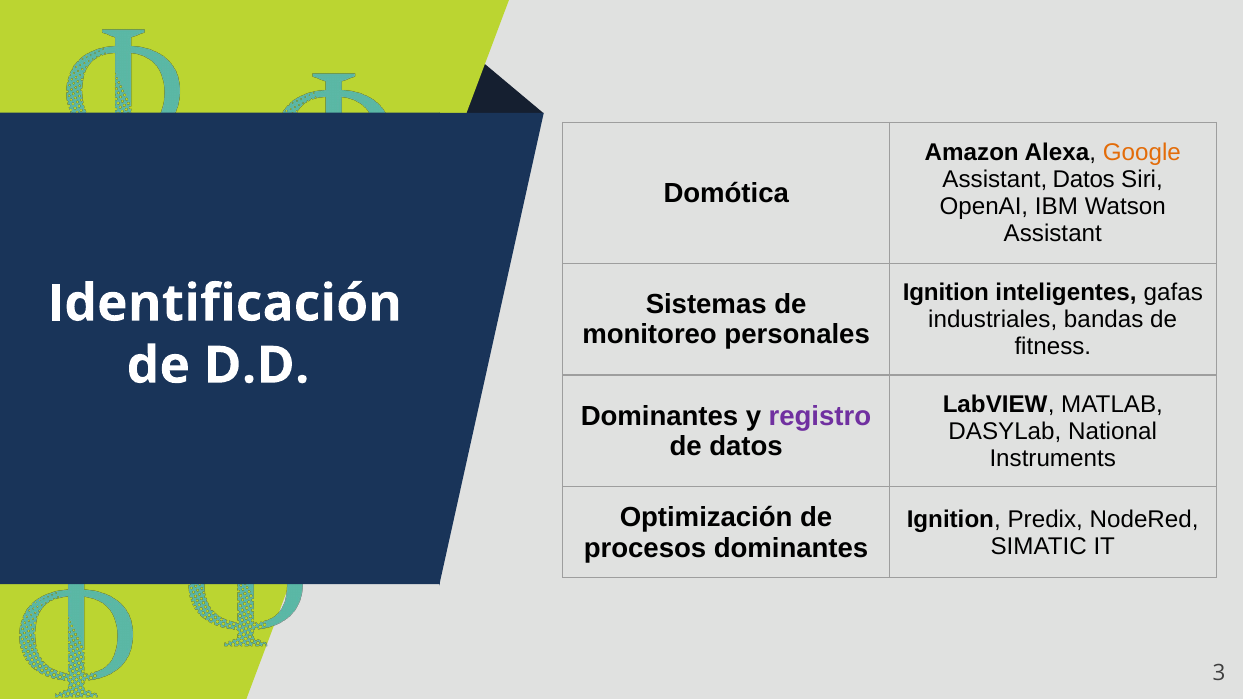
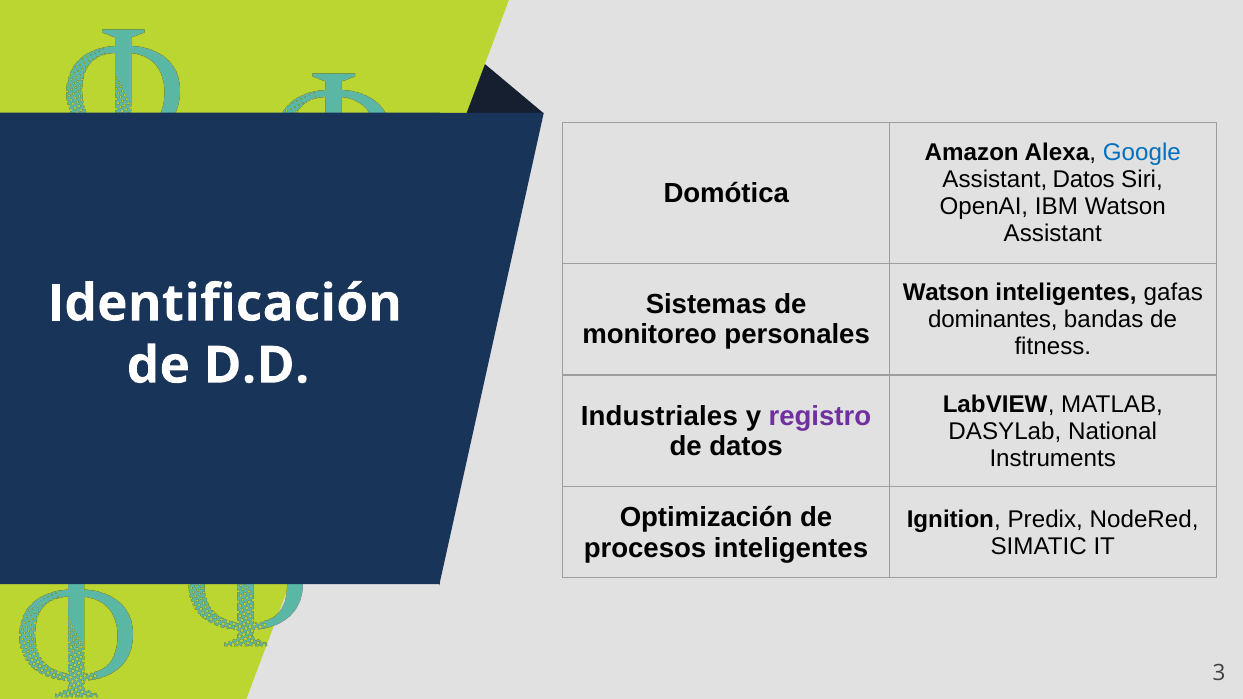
Google colour: orange -> blue
Ignition at (946, 292): Ignition -> Watson
industriales: industriales -> dominantes
Dominantes at (659, 416): Dominantes -> Industriales
procesos dominantes: dominantes -> inteligentes
